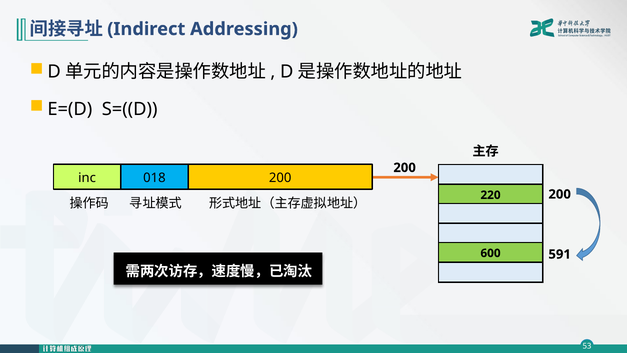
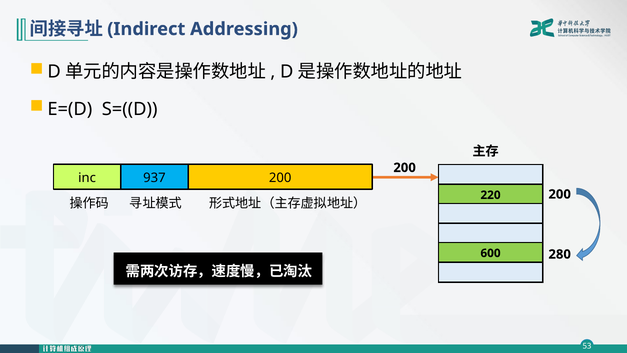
018: 018 -> 937
591: 591 -> 280
